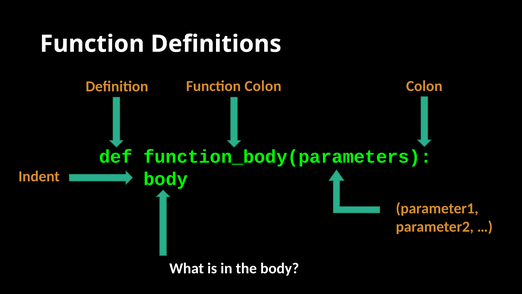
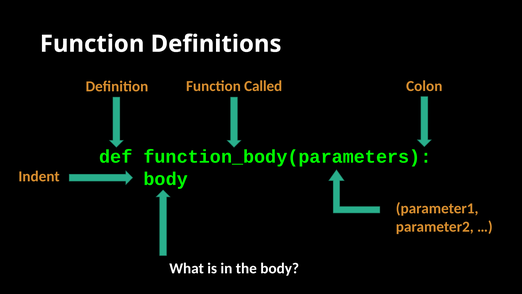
Function Colon: Colon -> Called
